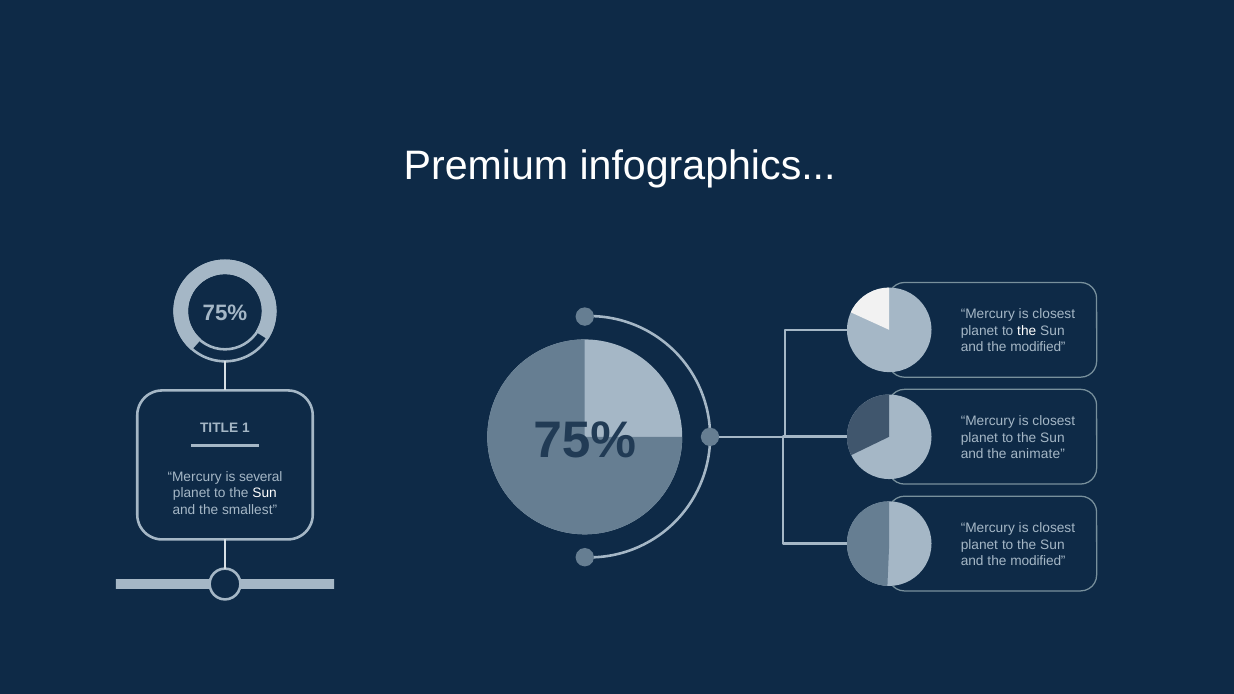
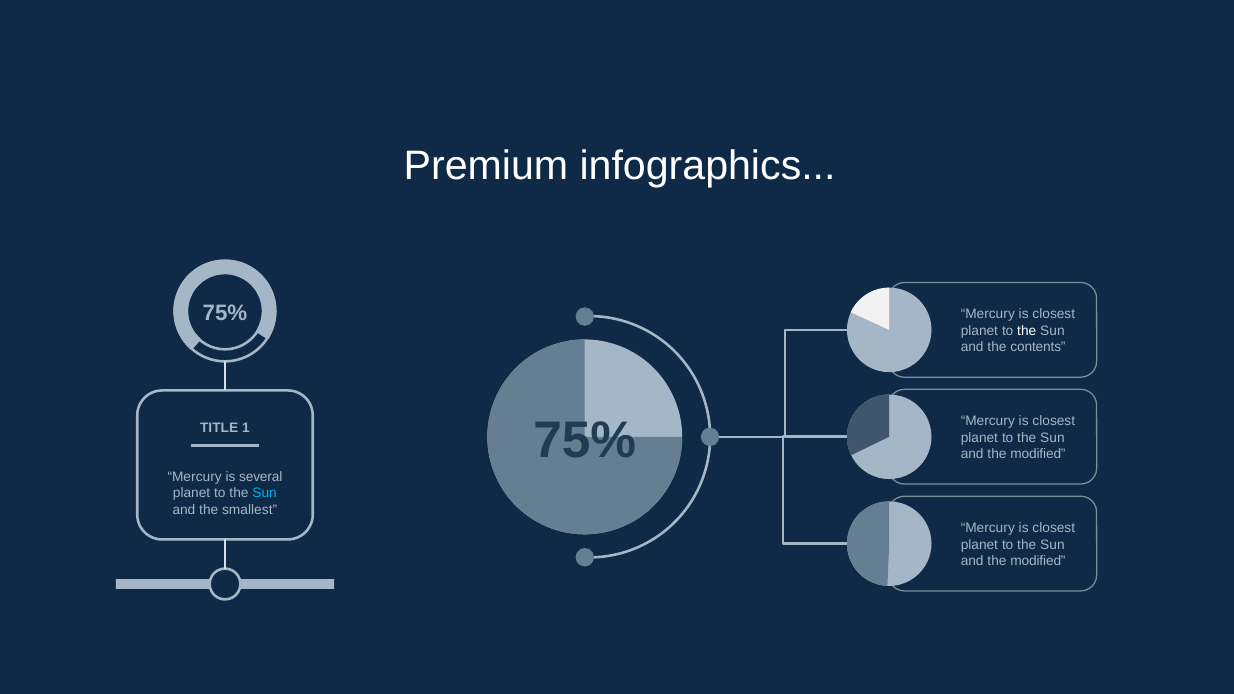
modified at (1038, 347): modified -> contents
animate at (1038, 454): animate -> modified
Sun at (265, 494) colour: white -> light blue
